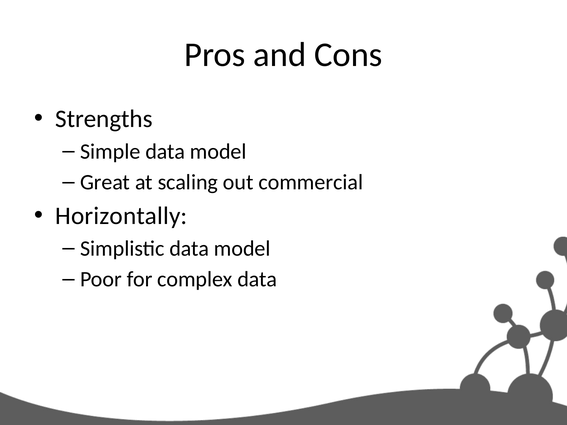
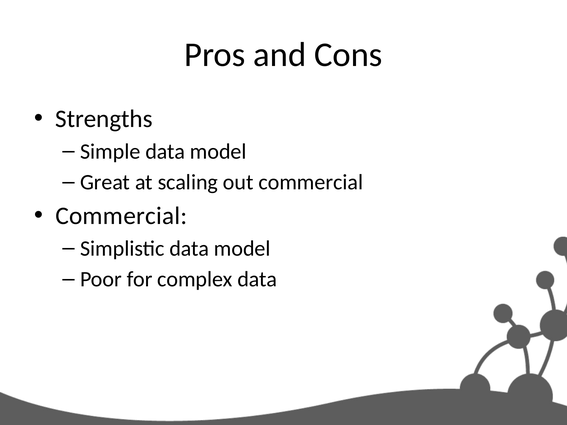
Horizontally at (121, 216): Horizontally -> Commercial
